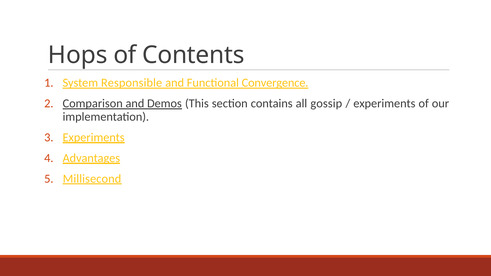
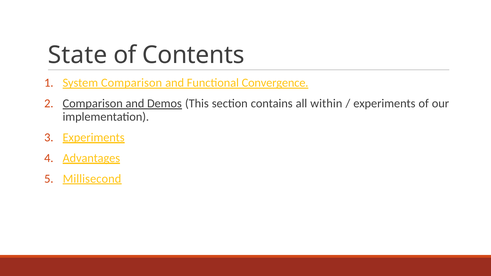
Hops: Hops -> State
System Responsible: Responsible -> Comparison
gossip: gossip -> within
